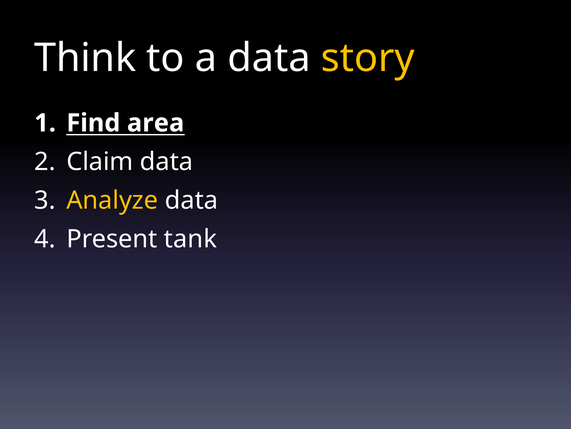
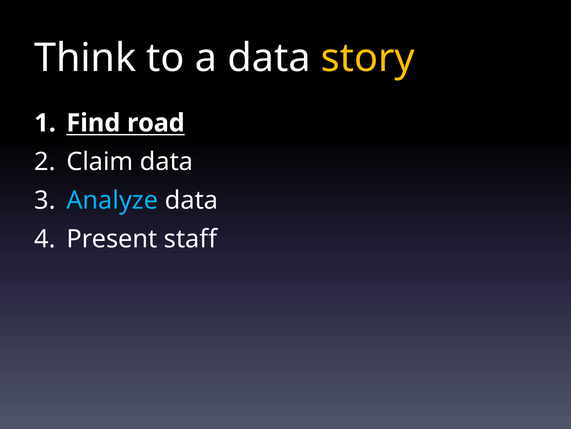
area: area -> road
Analyze colour: yellow -> light blue
tank: tank -> staff
